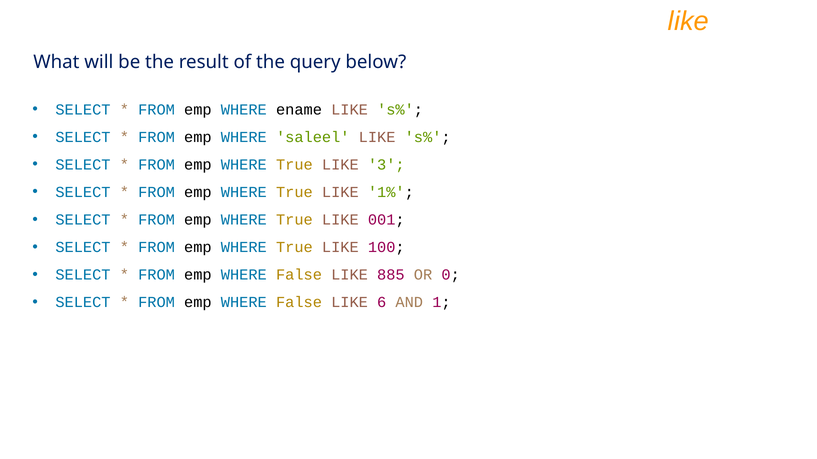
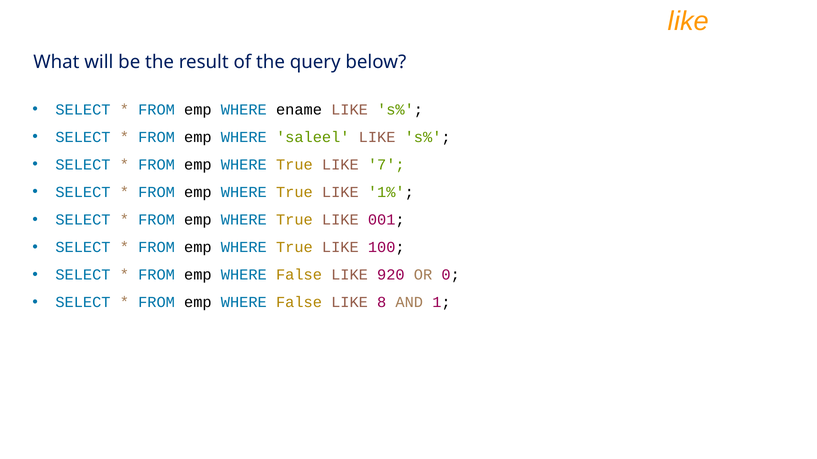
3: 3 -> 7
885: 885 -> 920
6: 6 -> 8
